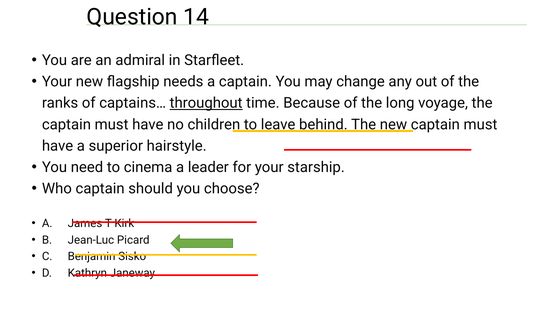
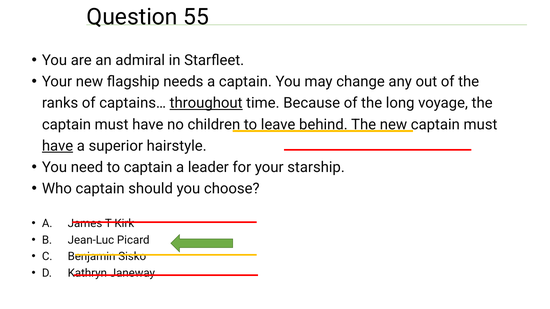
14: 14 -> 55
have at (58, 146) underline: none -> present
to cinema: cinema -> captain
